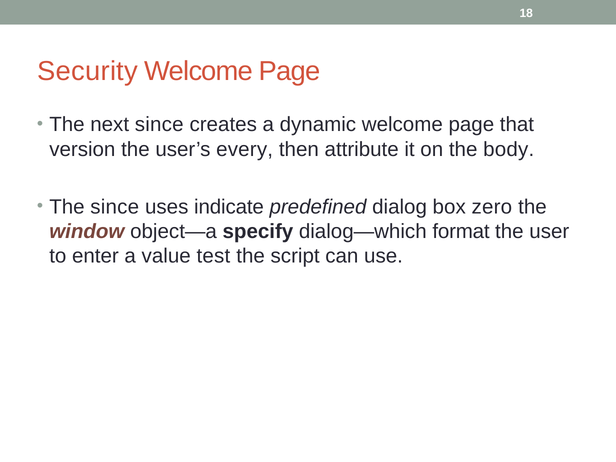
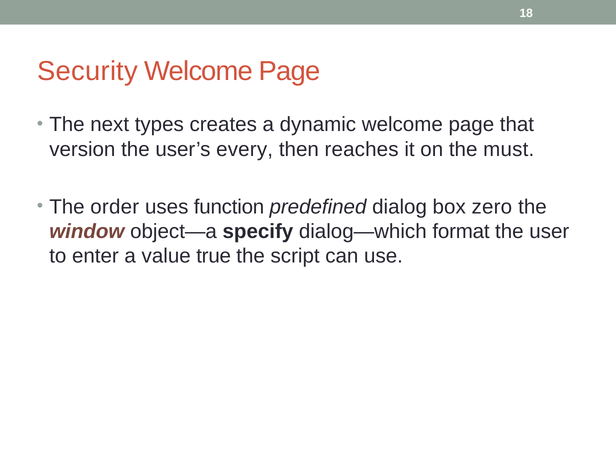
next since: since -> types
attribute: attribute -> reaches
body: body -> must
The since: since -> order
indicate: indicate -> function
test: test -> true
